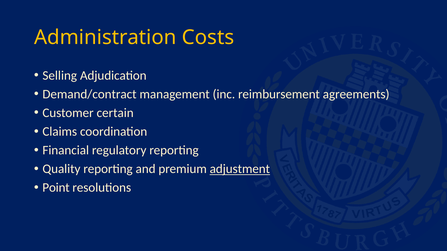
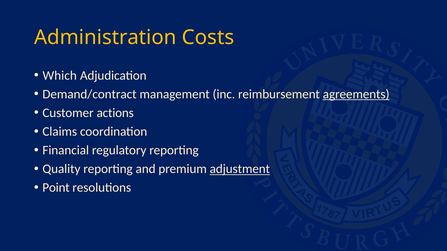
Selling: Selling -> Which
agreements underline: none -> present
certain: certain -> actions
